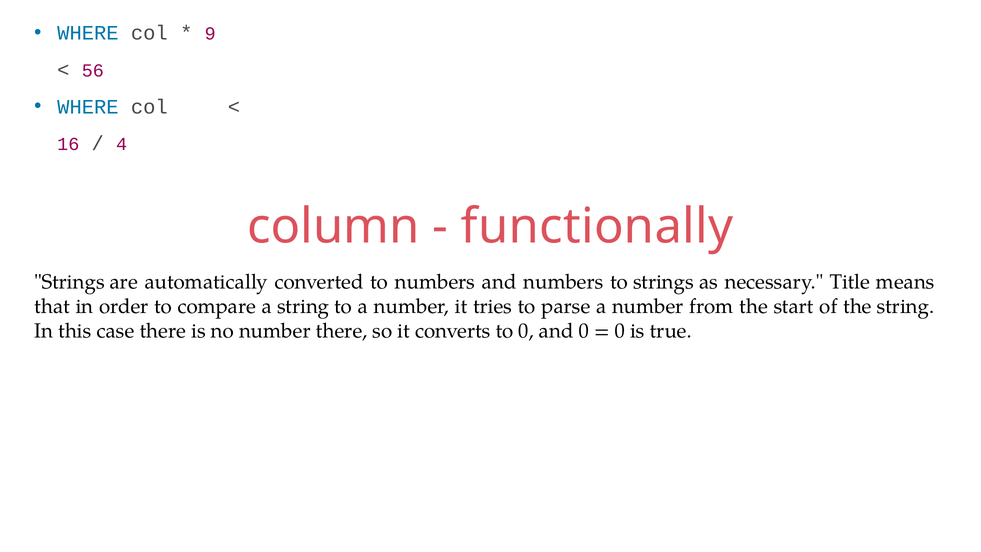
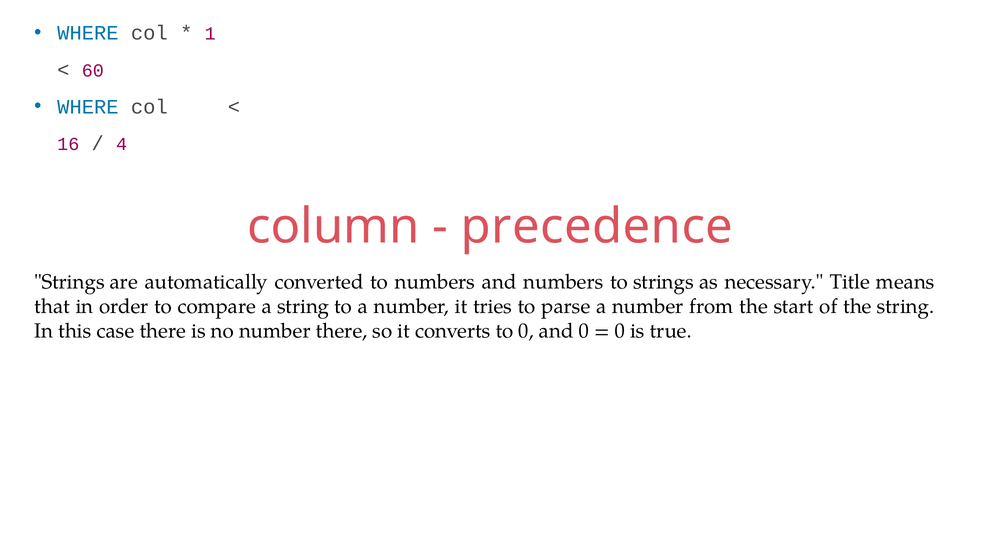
9: 9 -> 1
56: 56 -> 60
functionally: functionally -> precedence
